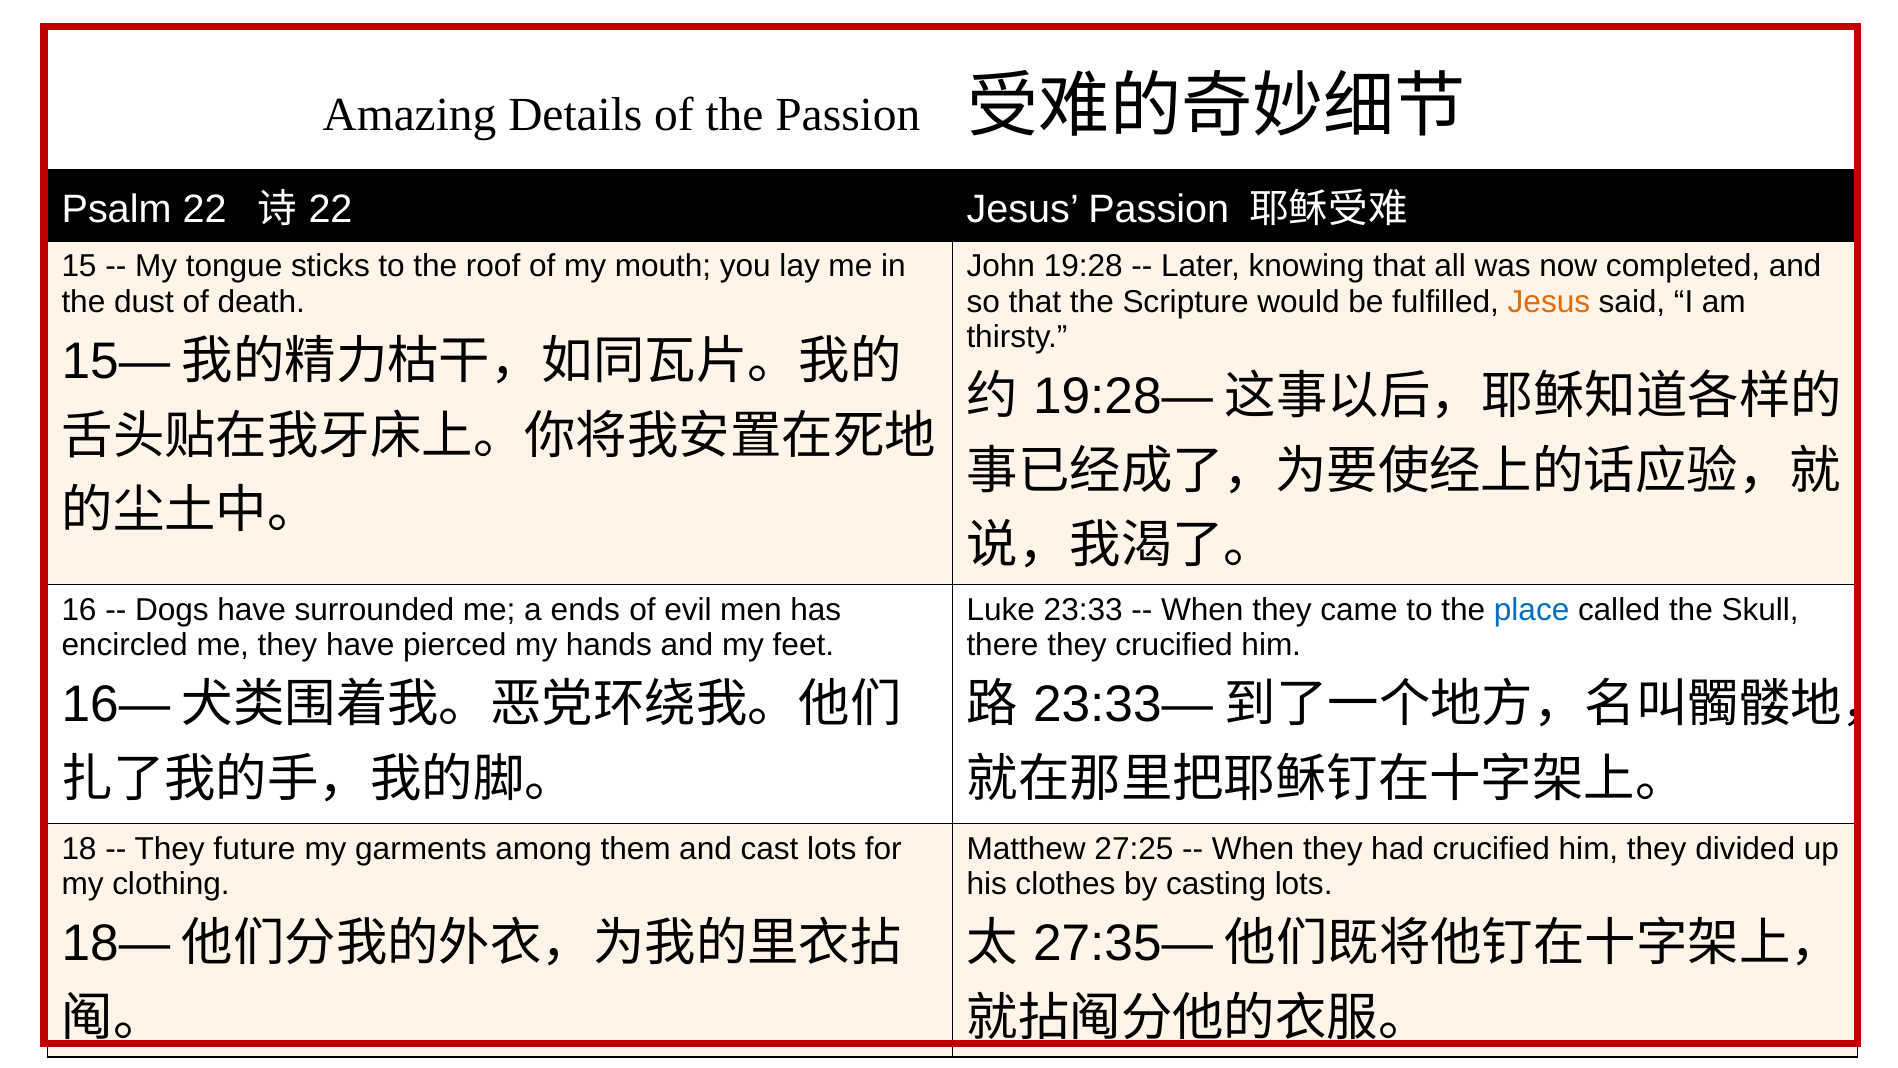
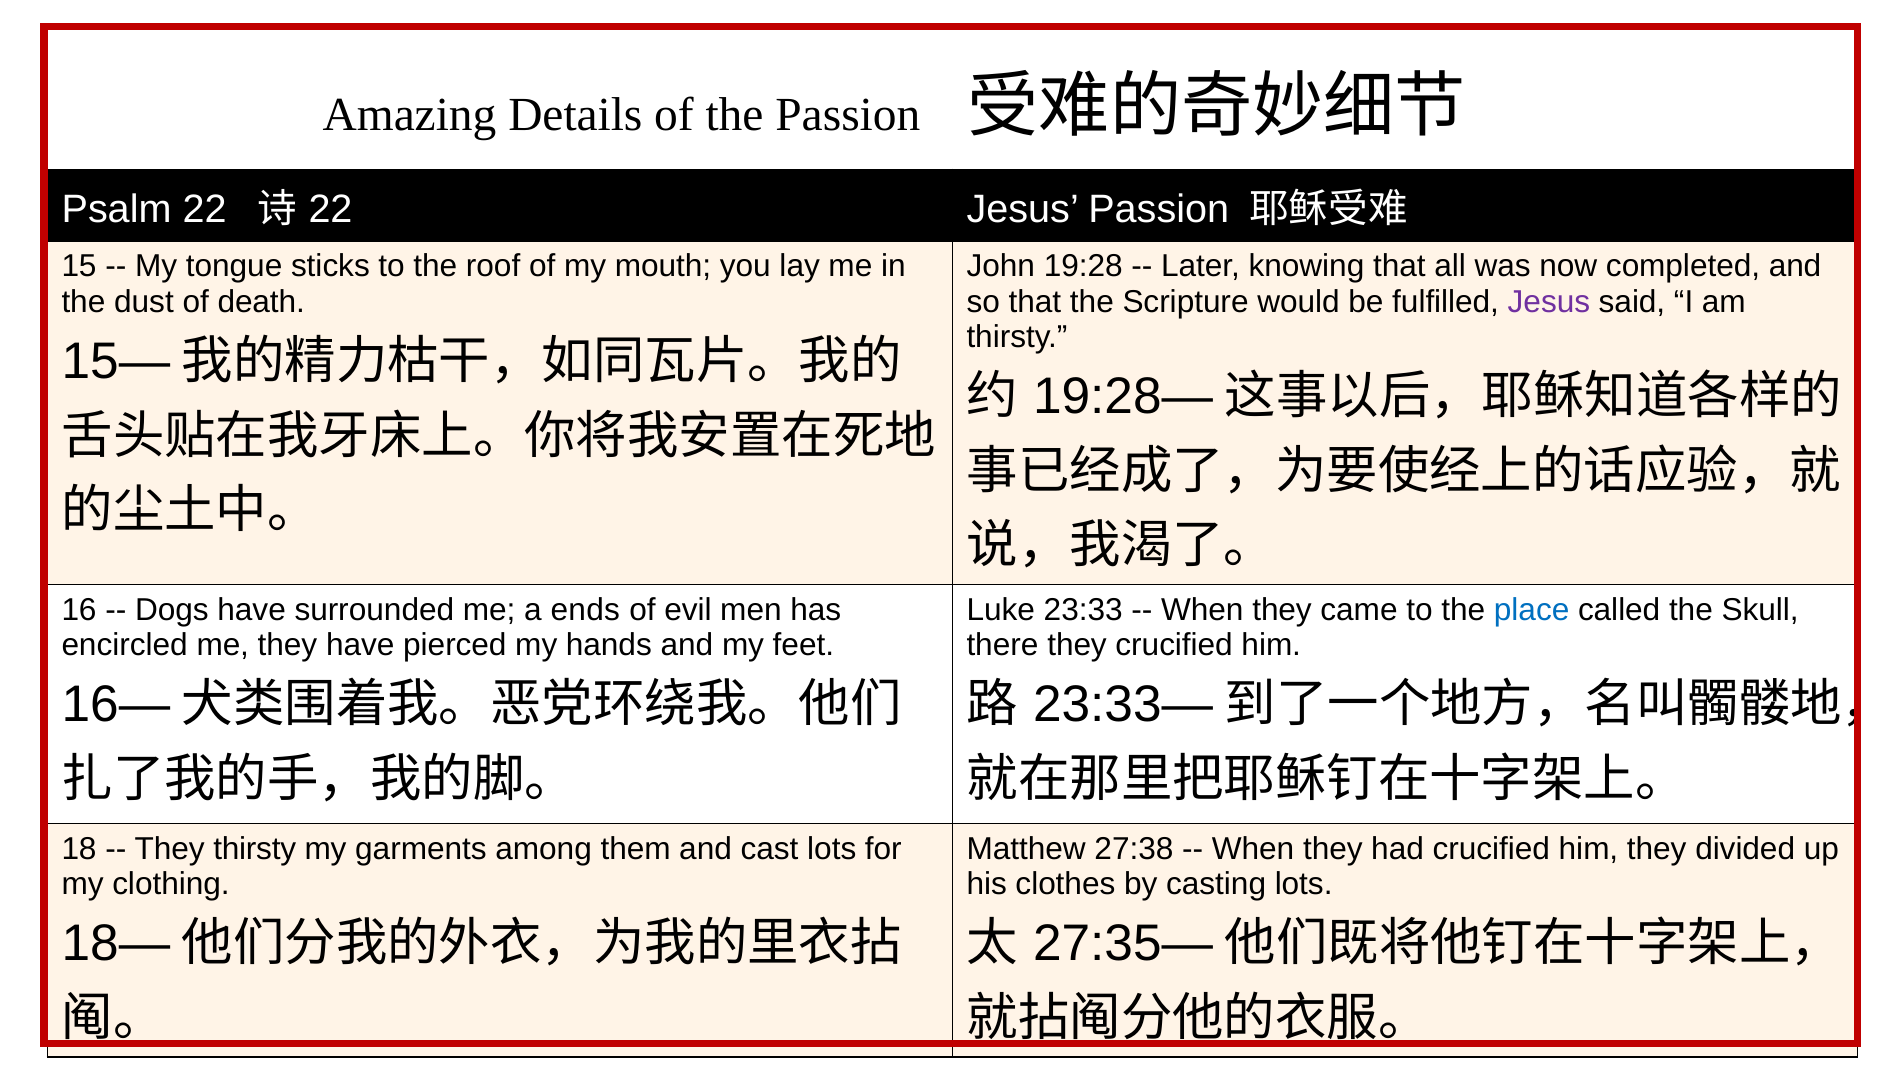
Jesus at (1549, 302) colour: orange -> purple
They future: future -> thirsty
27:25: 27:25 -> 27:38
